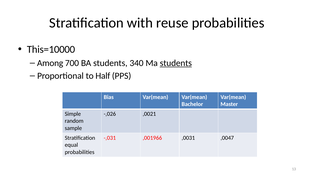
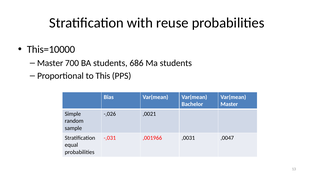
Among at (50, 63): Among -> Master
340: 340 -> 686
students at (176, 63) underline: present -> none
Half: Half -> This
